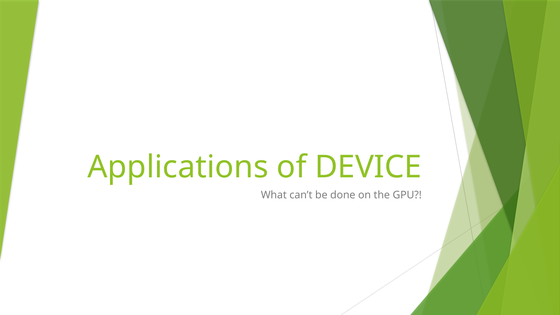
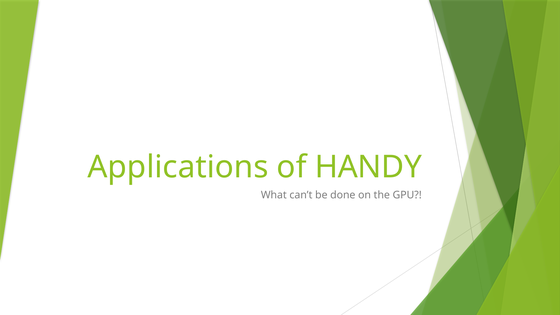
DEVICE: DEVICE -> HANDY
